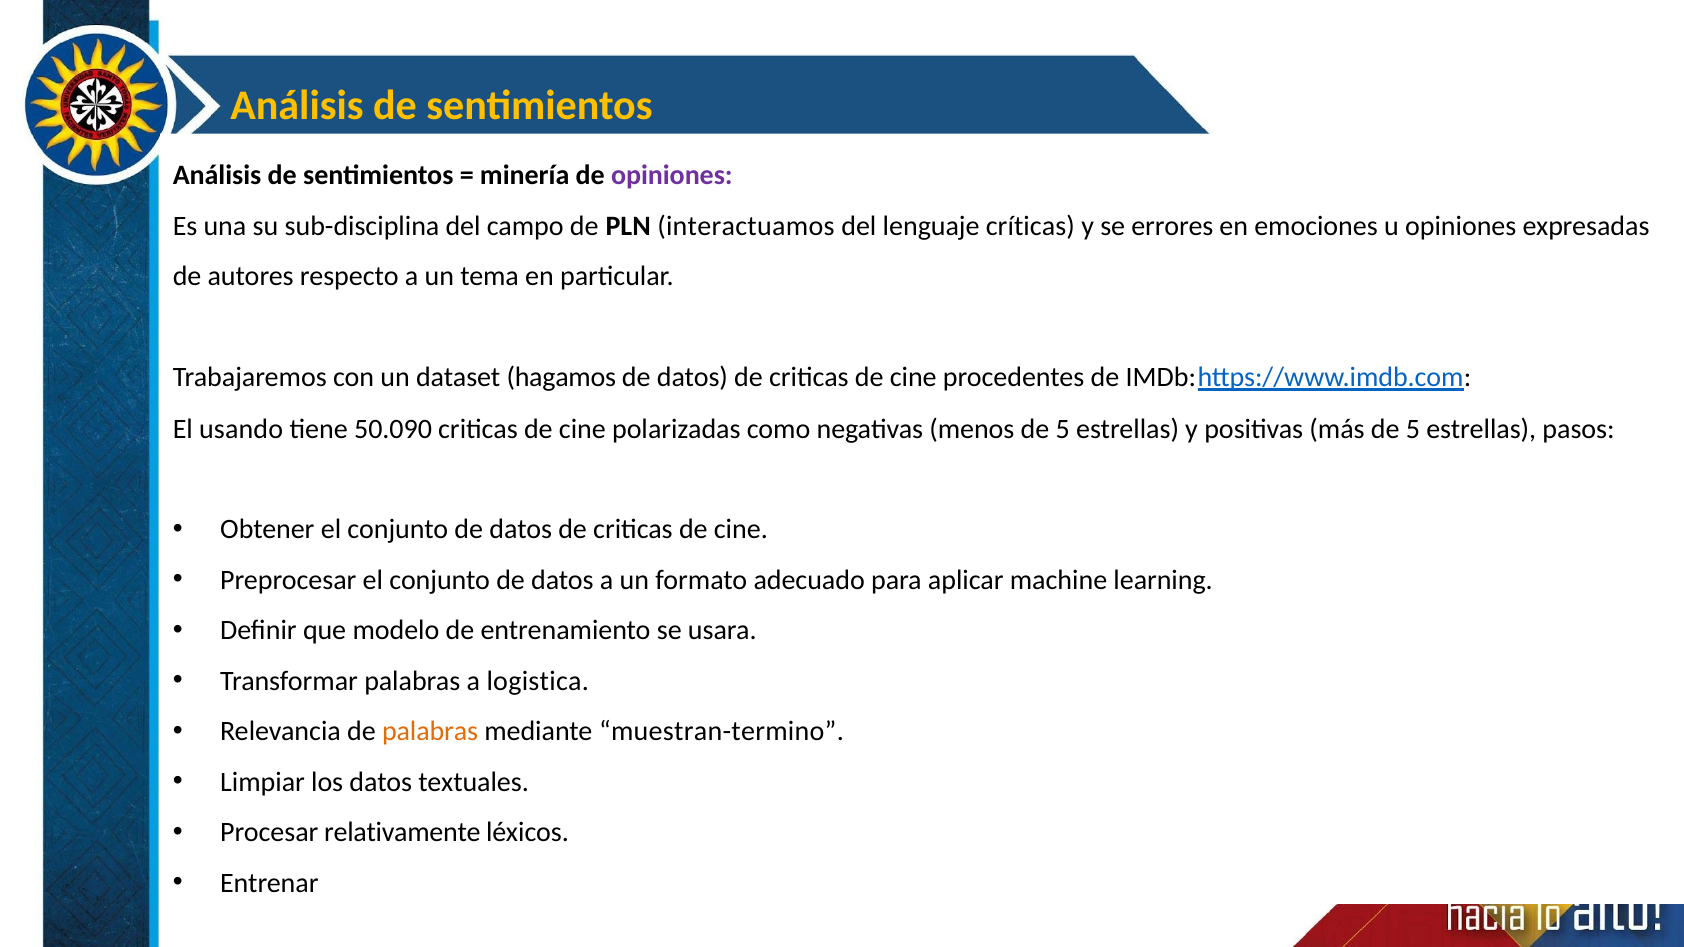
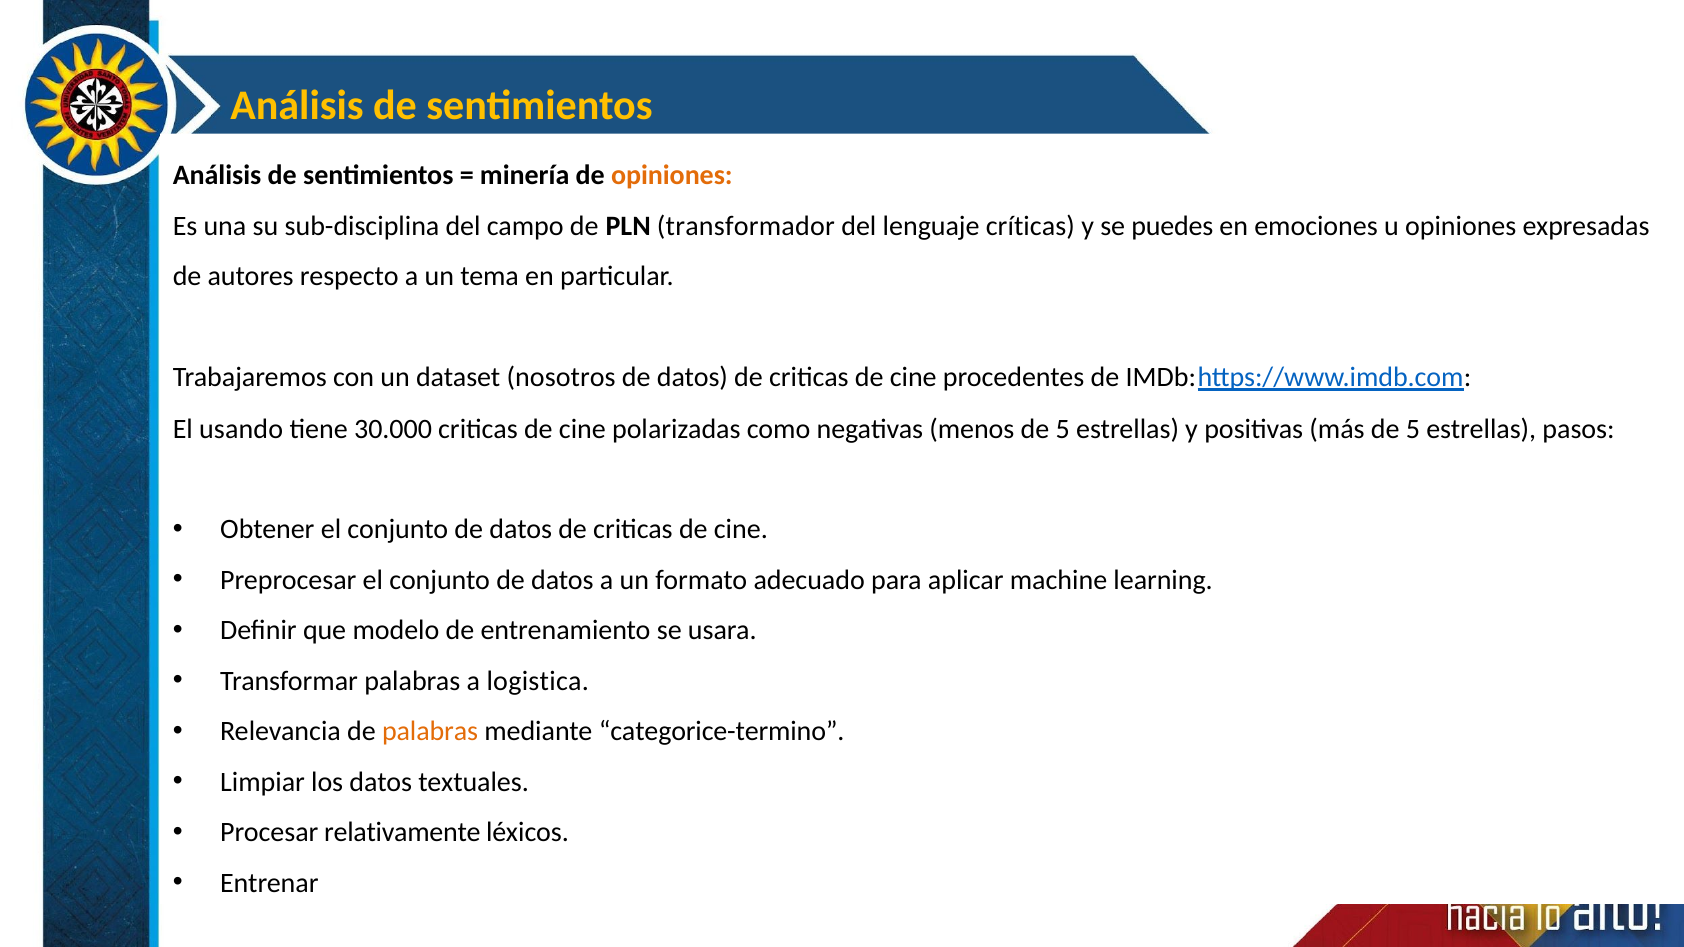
opiniones at (672, 176) colour: purple -> orange
interactuamos: interactuamos -> transformador
errores: errores -> puedes
hagamos: hagamos -> nosotros
50.090: 50.090 -> 30.000
muestran-termino: muestran-termino -> categorice-termino
